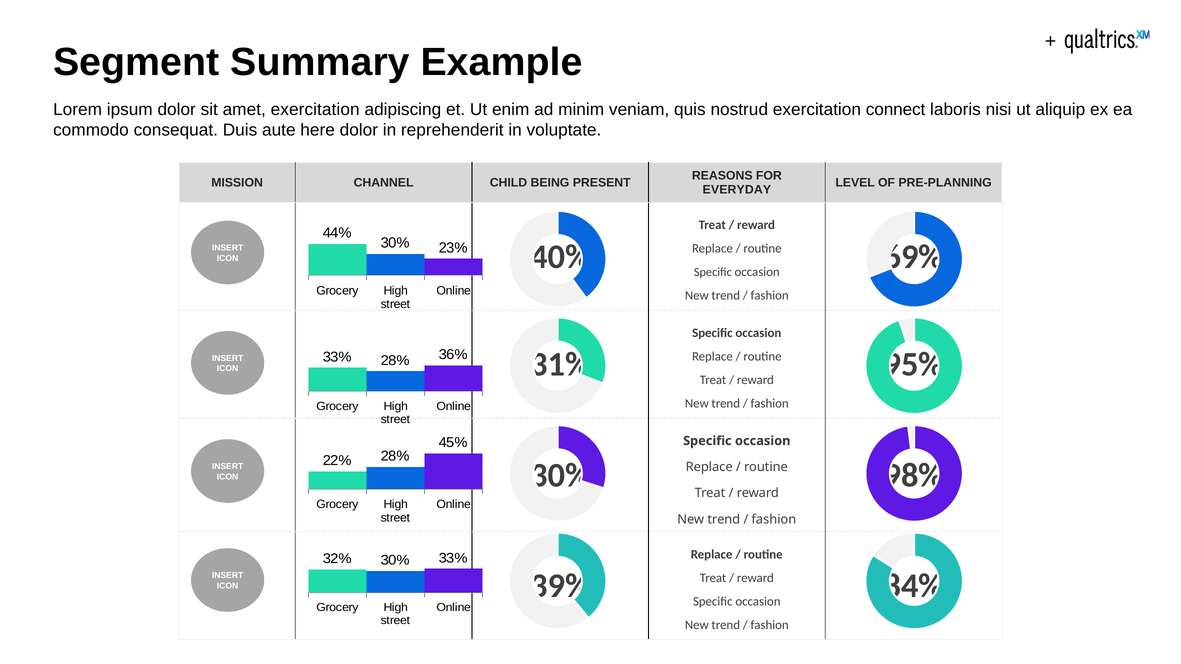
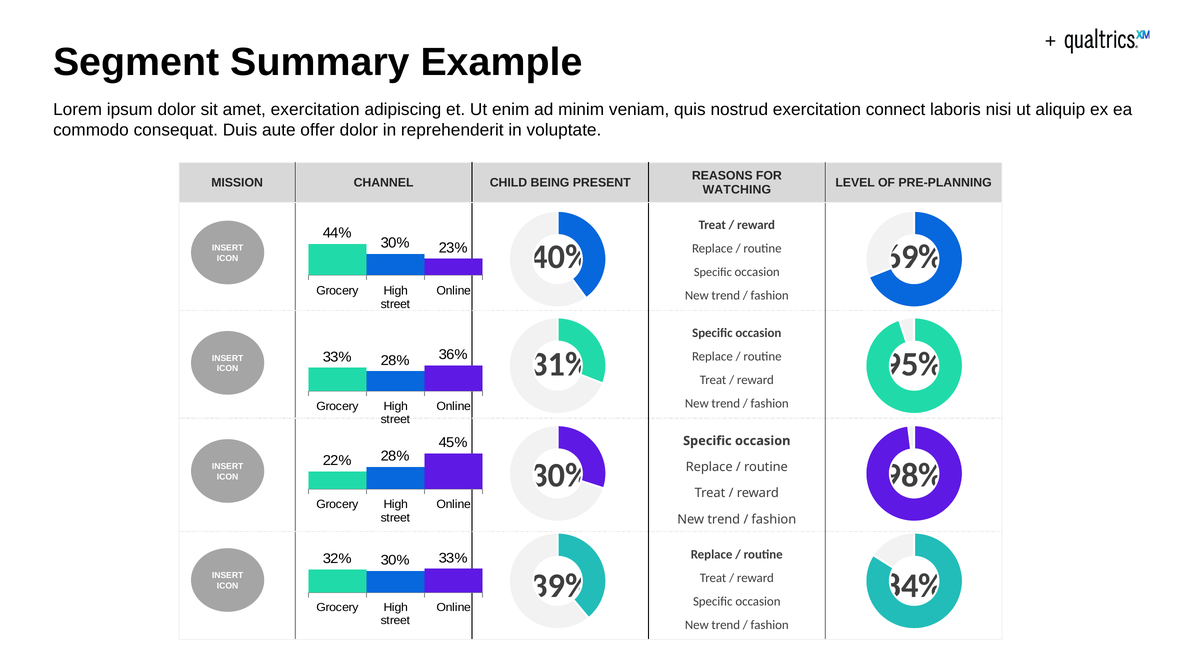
here: here -> offer
EVERYDAY: EVERYDAY -> WATCHING
